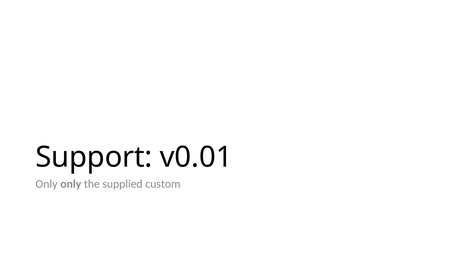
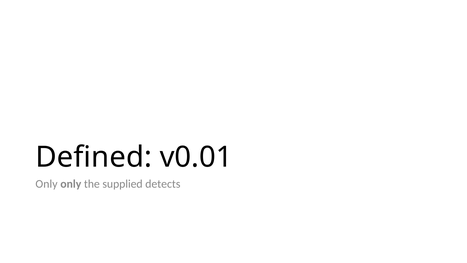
Support: Support -> Defined
custom: custom -> detects
